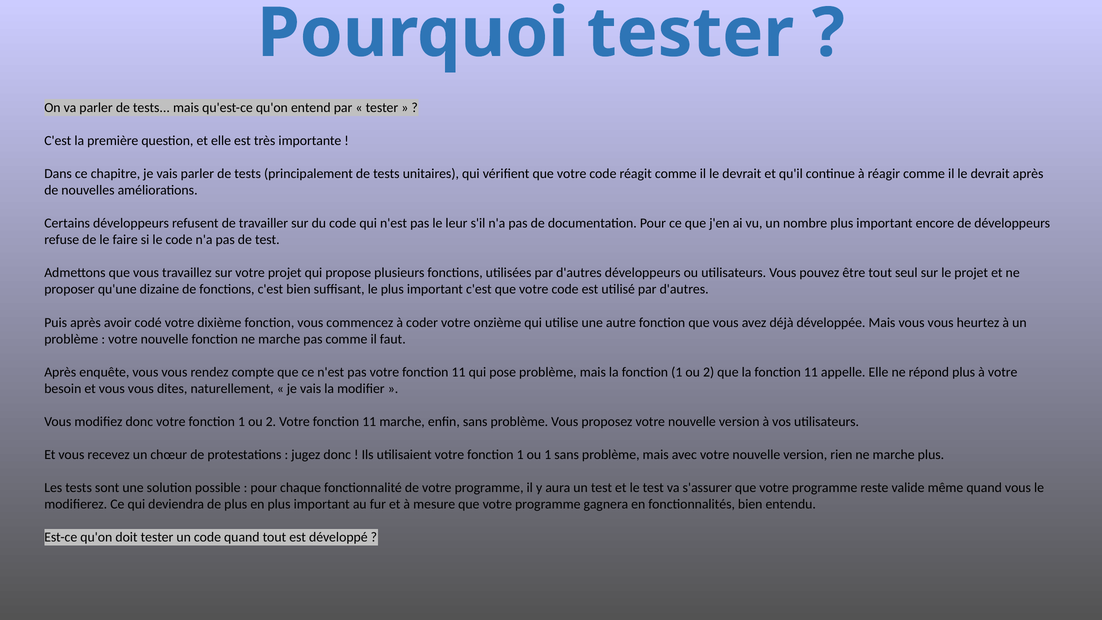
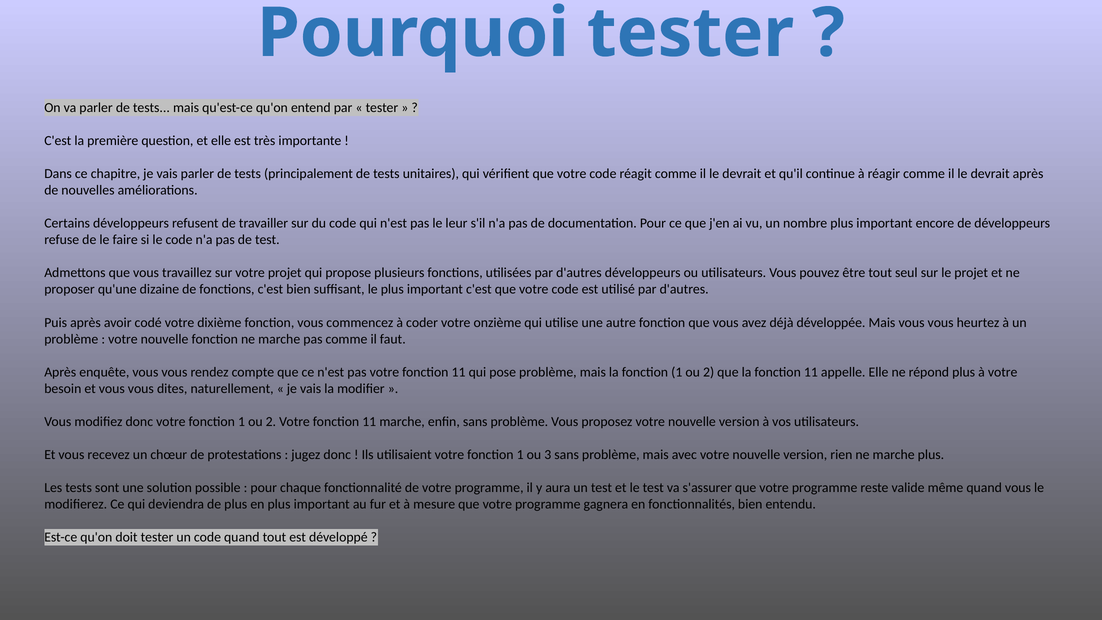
ou 1: 1 -> 3
